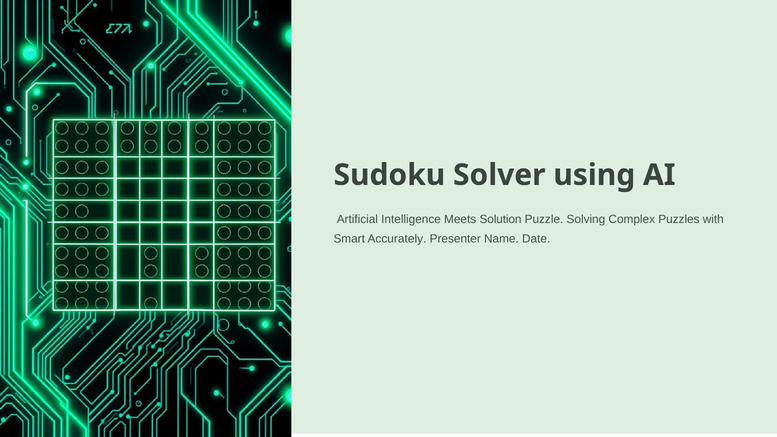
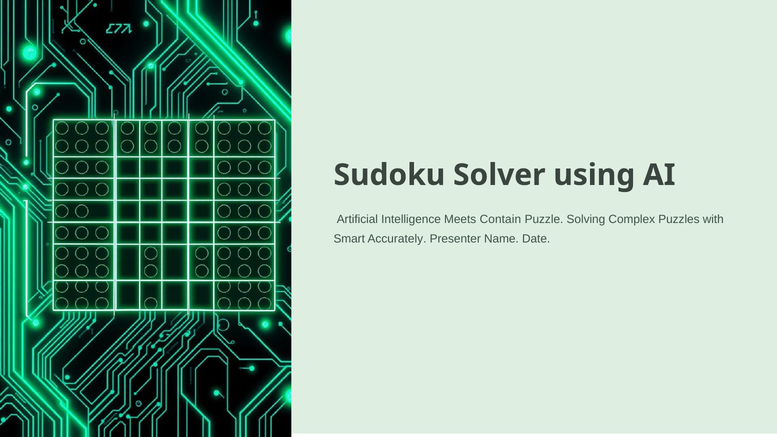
Solution: Solution -> Contain
